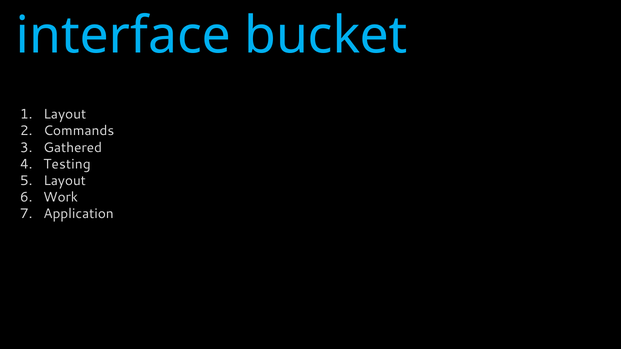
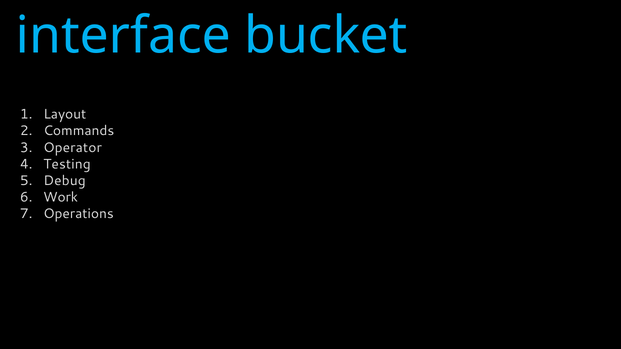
Gathered: Gathered -> Operator
Layout at (65, 181): Layout -> Debug
Application: Application -> Operations
